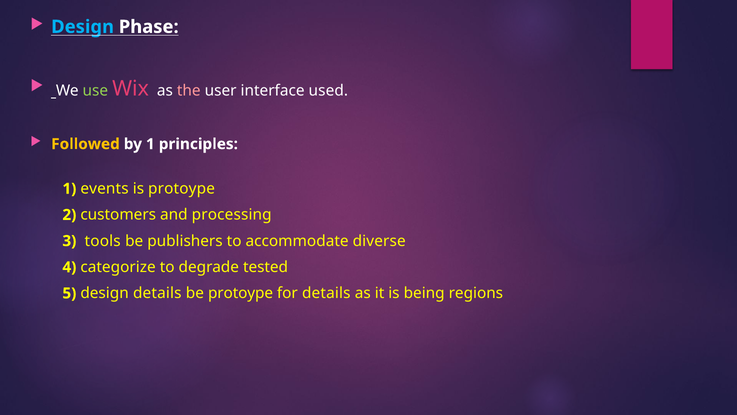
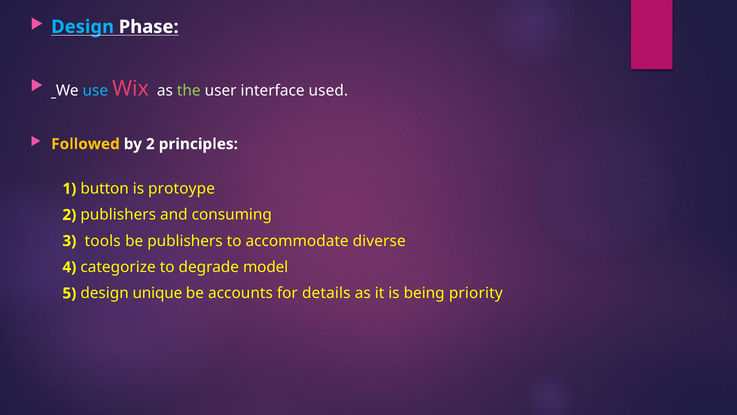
use colour: light green -> light blue
the colour: pink -> light green
by 1: 1 -> 2
events: events -> button
2 customers: customers -> publishers
processing: processing -> consuming
tested: tested -> model
design details: details -> unique
be protoype: protoype -> accounts
regions: regions -> priority
